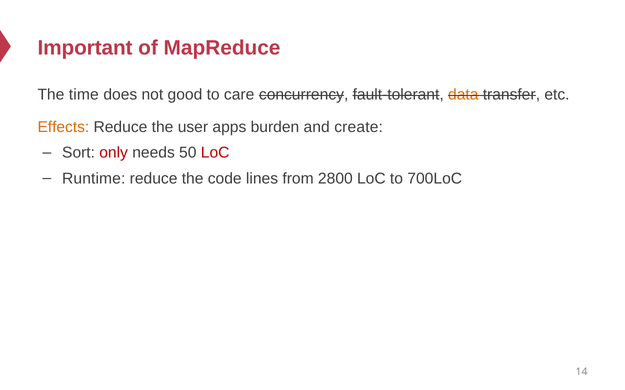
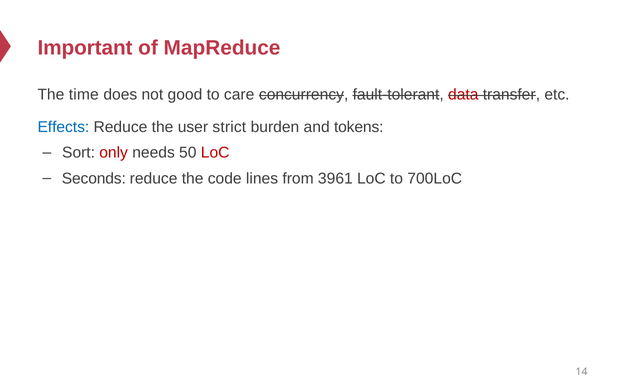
data colour: orange -> red
Effects colour: orange -> blue
apps: apps -> strict
create: create -> tokens
Runtime: Runtime -> Seconds
2800: 2800 -> 3961
